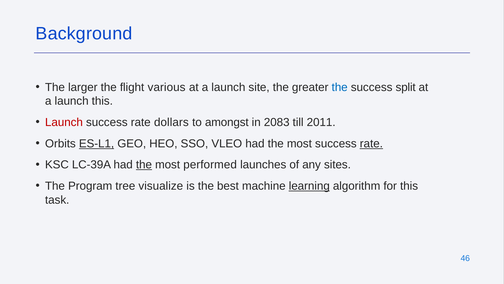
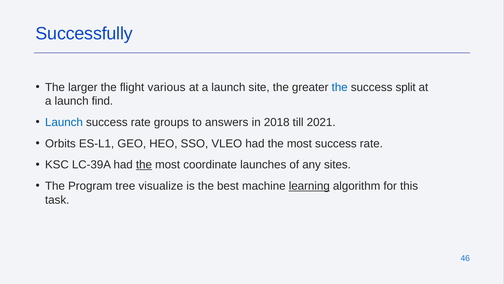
Background: Background -> Successfully
launch this: this -> find
Launch at (64, 122) colour: red -> blue
dollars: dollars -> groups
amongst: amongst -> answers
2083: 2083 -> 2018
2011: 2011 -> 2021
ES-L1 underline: present -> none
rate at (371, 143) underline: present -> none
performed: performed -> coordinate
